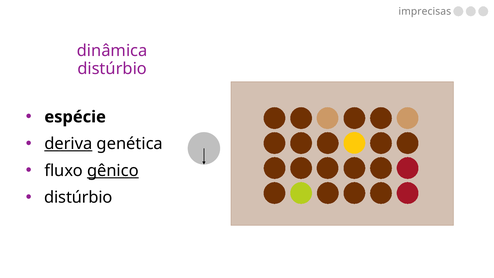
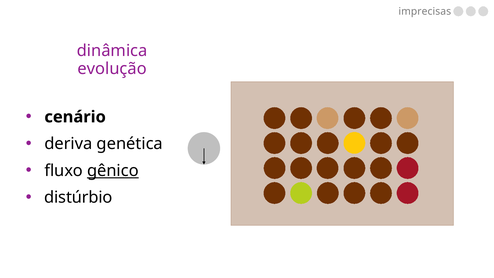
distúrbio at (112, 69): distúrbio -> evolução
espécie: espécie -> cenário
deriva underline: present -> none
